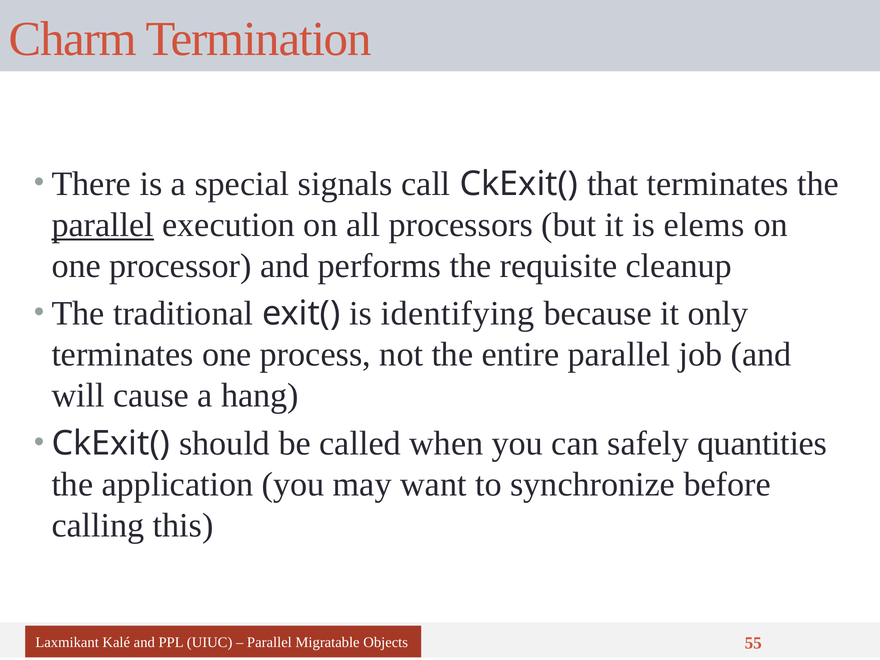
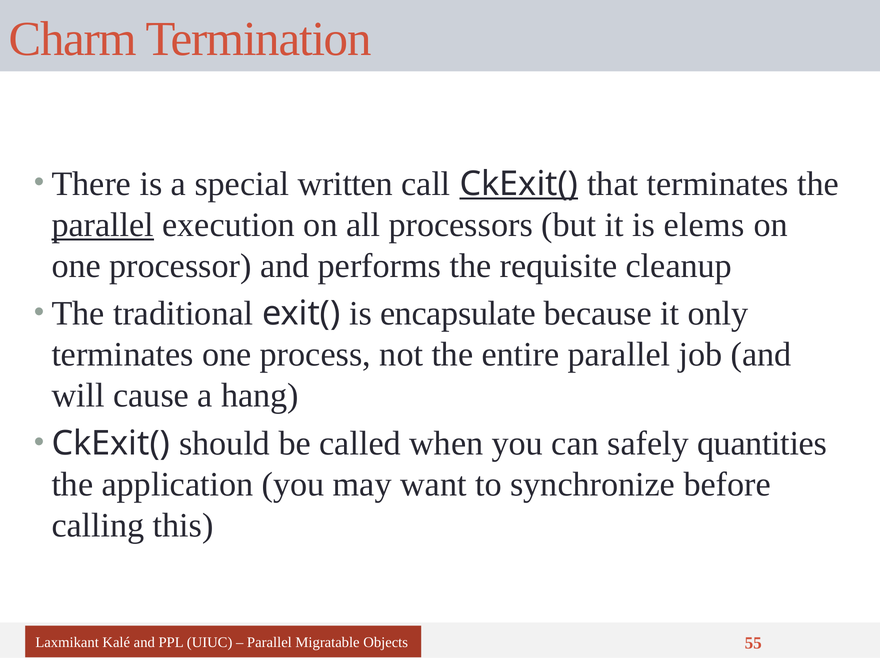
signals: signals -> written
CkExit( at (519, 184) underline: none -> present
identifying: identifying -> encapsulate
